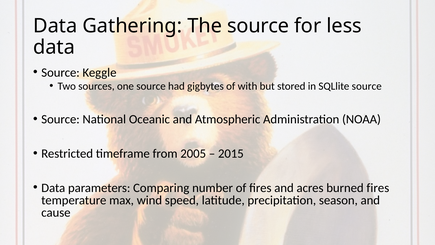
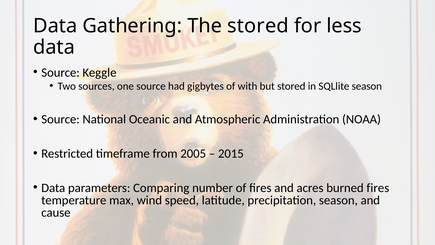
The source: source -> stored
SQLlite source: source -> season
